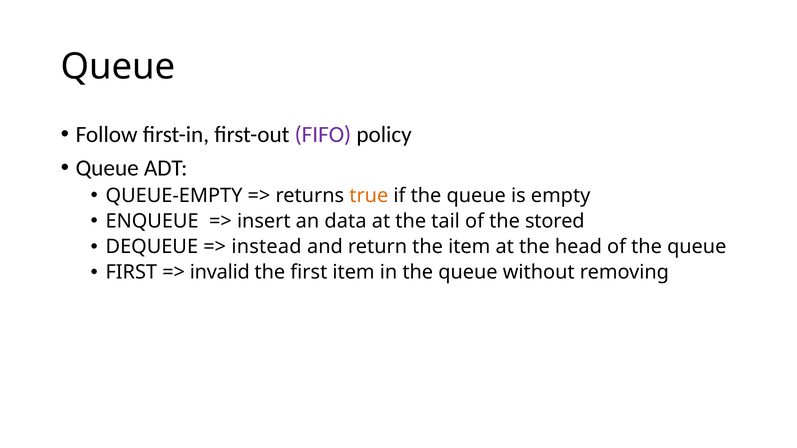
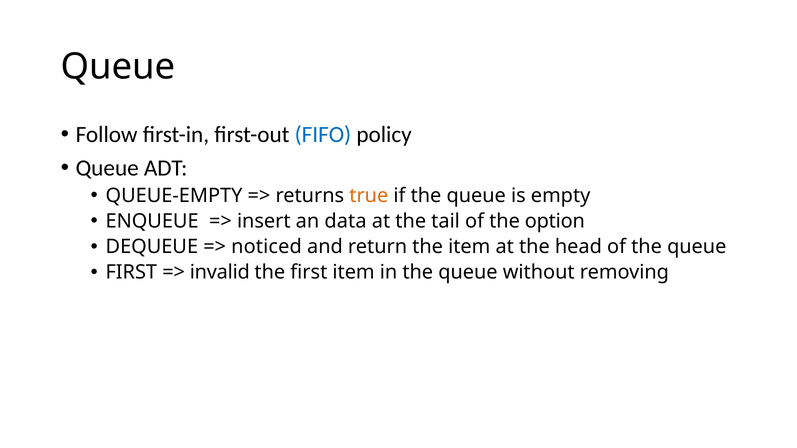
FIFO colour: purple -> blue
stored: stored -> option
instead: instead -> noticed
